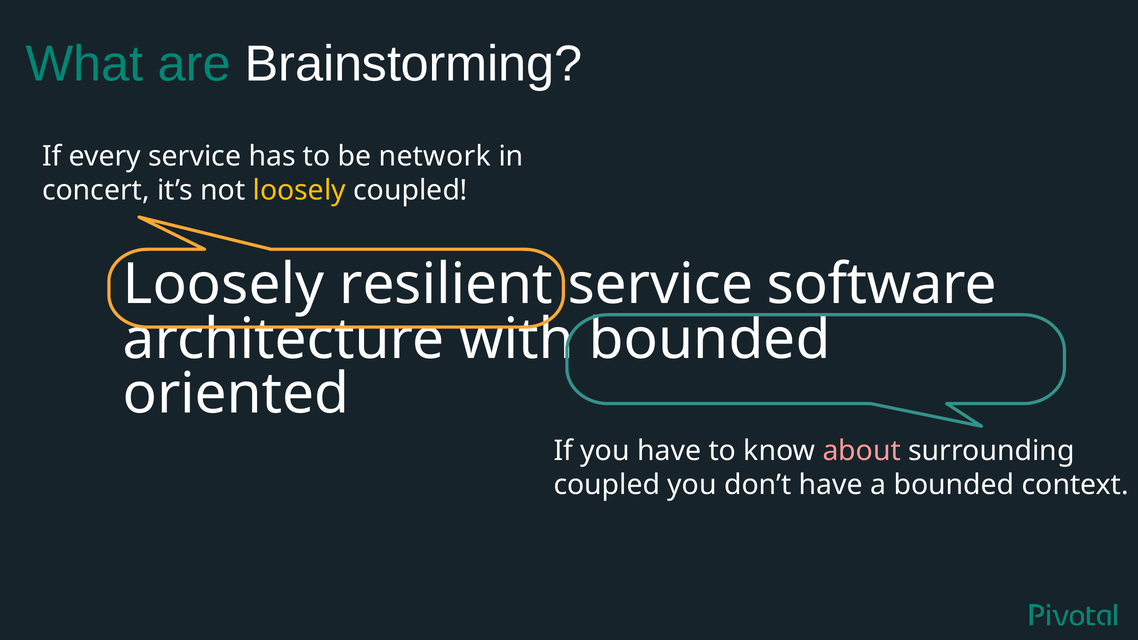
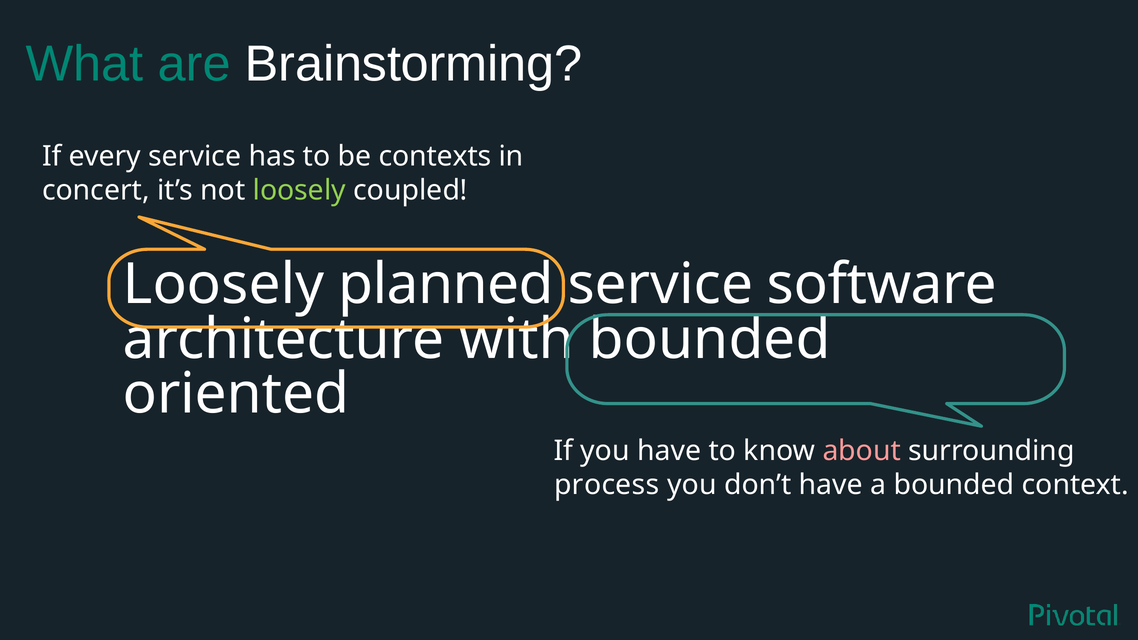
network: network -> contexts
loosely at (299, 190) colour: yellow -> light green
resilient: resilient -> planned
coupled at (607, 485): coupled -> process
